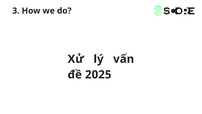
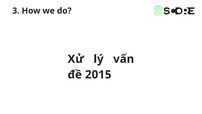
2025: 2025 -> 2015
